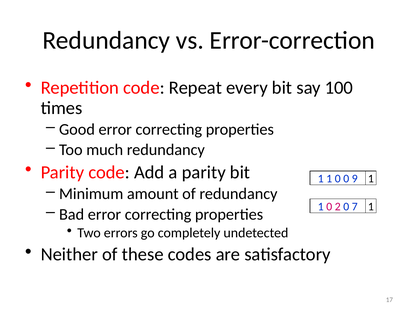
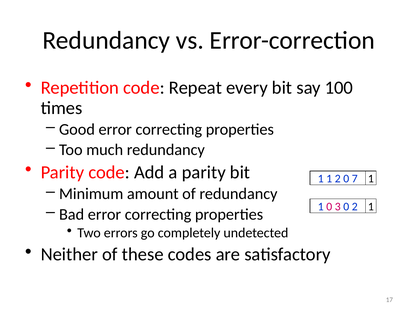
0 at (338, 178): 0 -> 2
9: 9 -> 7
2: 2 -> 3
0 7: 7 -> 2
